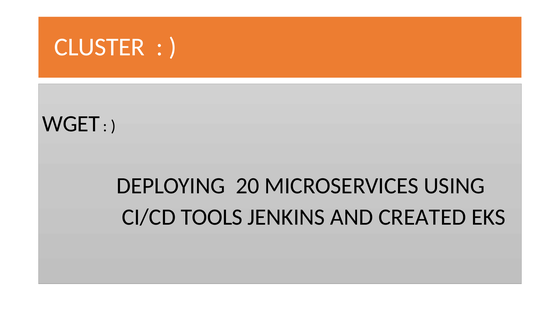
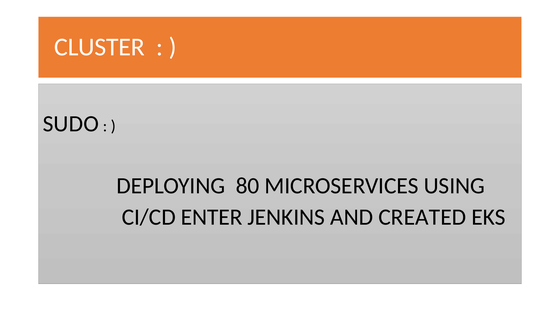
WGET: WGET -> SUDO
20: 20 -> 80
TOOLS: TOOLS -> ENTER
